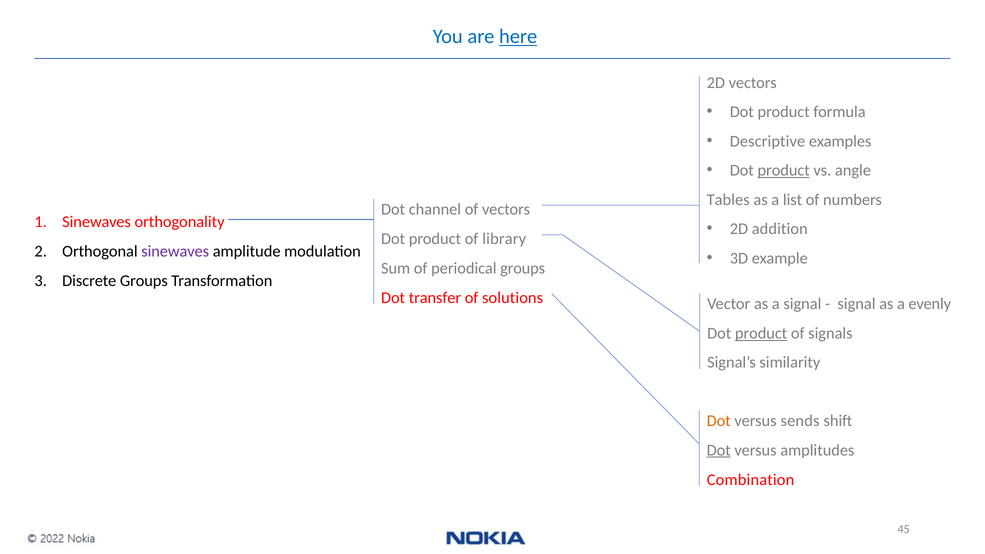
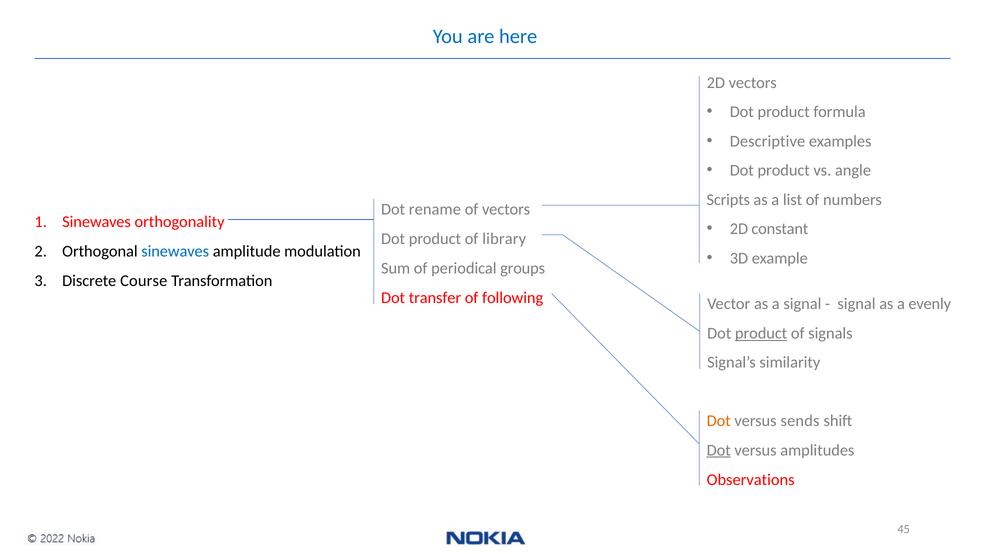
here underline: present -> none
product at (784, 170) underline: present -> none
Tables: Tables -> Scripts
channel: channel -> rename
addition: addition -> constant
sinewaves at (175, 252) colour: purple -> blue
Discrete Groups: Groups -> Course
solutions: solutions -> following
Combination: Combination -> Observations
